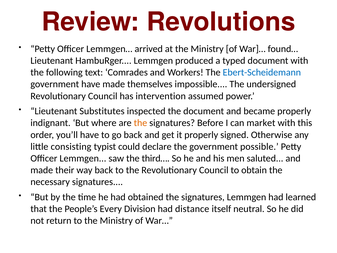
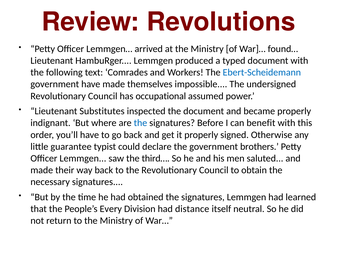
intervention: intervention -> occupational
the at (140, 123) colour: orange -> blue
market: market -> benefit
consisting: consisting -> guarantee
possible: possible -> brothers
